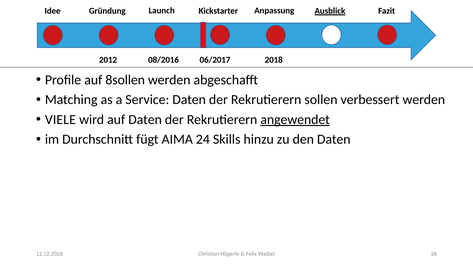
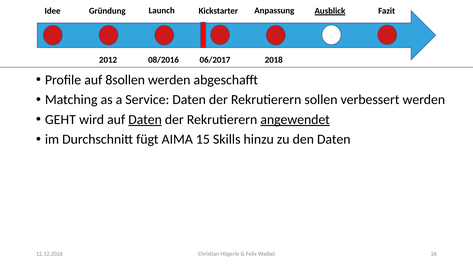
VIELE: VIELE -> GEHT
Daten at (145, 120) underline: none -> present
24: 24 -> 15
